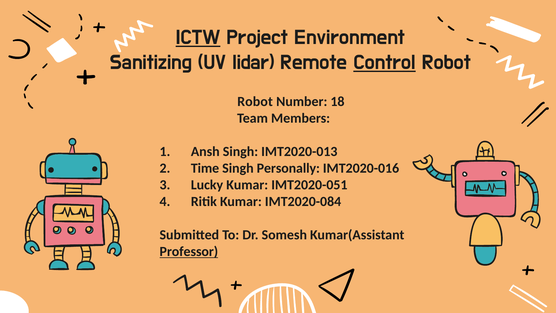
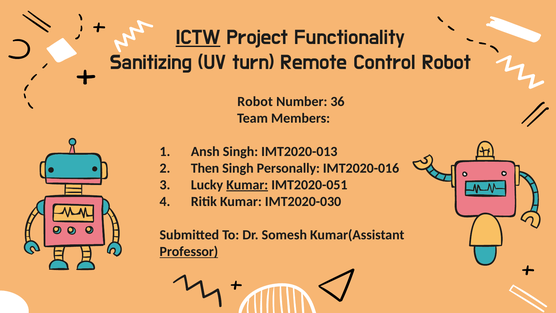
Environment: Environment -> Functionality
lidar: lidar -> turn
Control underline: present -> none
18: 18 -> 36
Time: Time -> Then
Kumar at (247, 185) underline: none -> present
IMT2020-084: IMT2020-084 -> IMT2020-030
